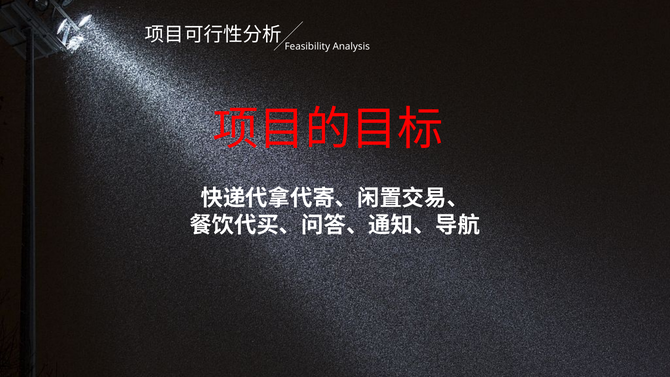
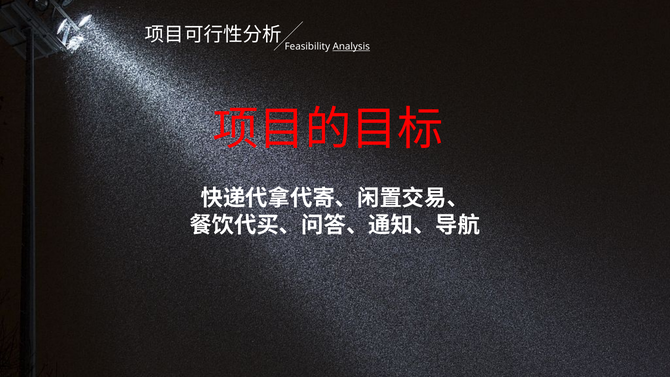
Analysis underline: none -> present
